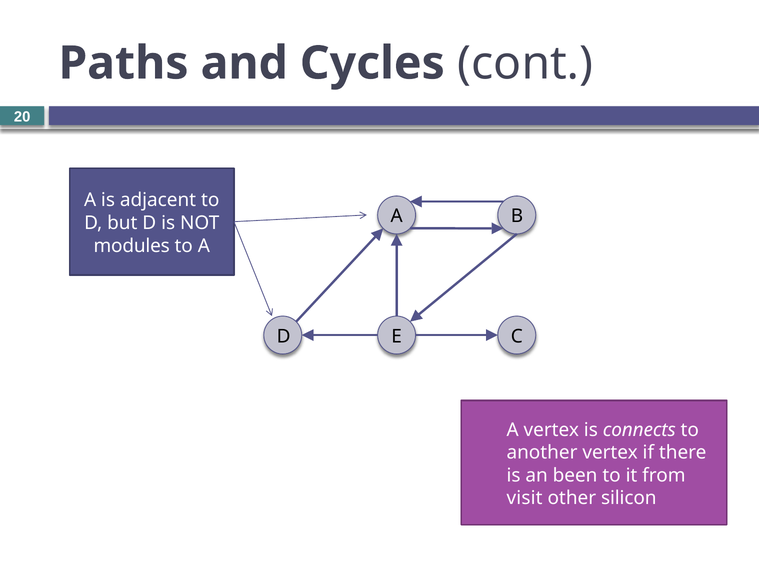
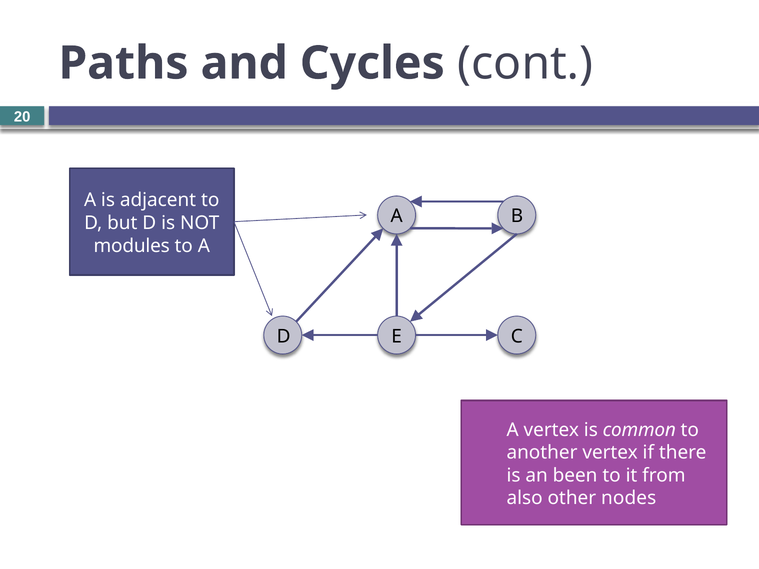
connects: connects -> common
visit: visit -> also
silicon: silicon -> nodes
